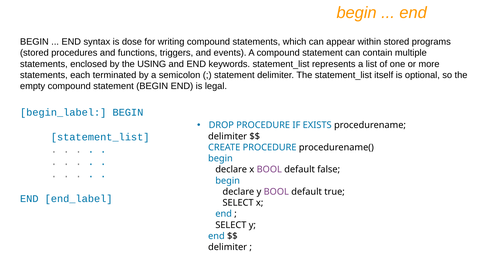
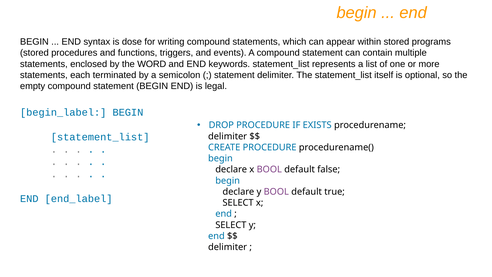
USING: USING -> WORD
